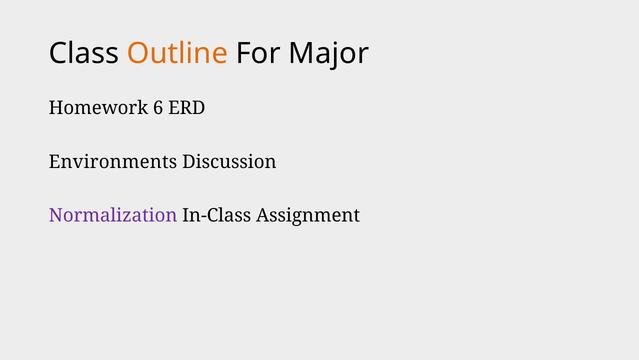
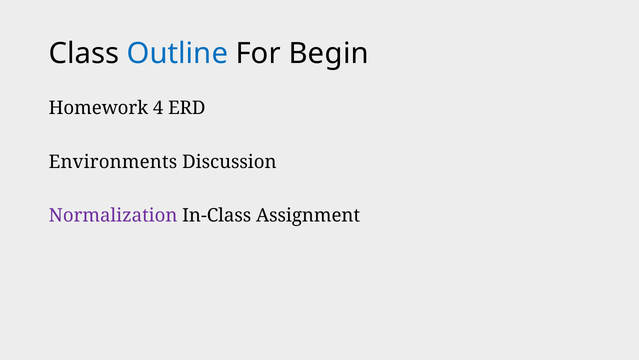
Outline colour: orange -> blue
Major: Major -> Begin
6: 6 -> 4
